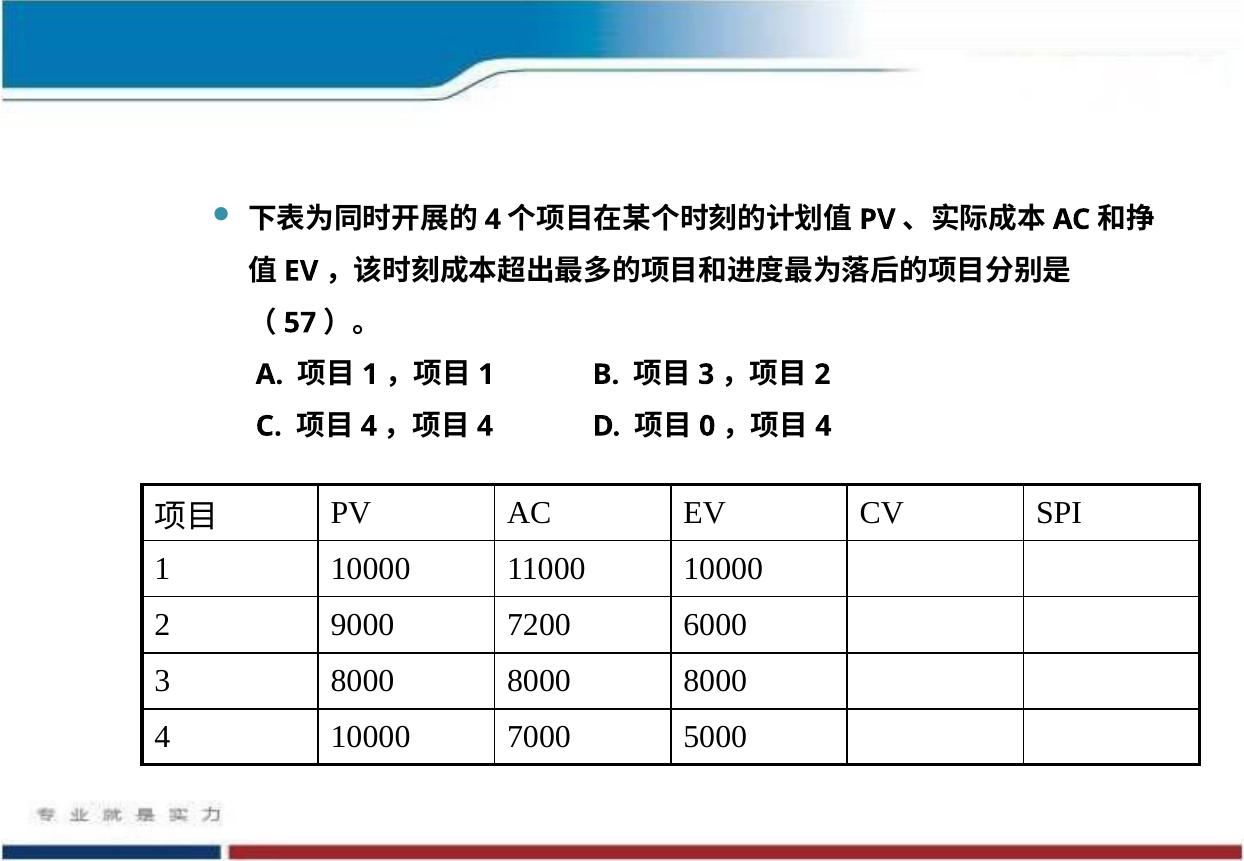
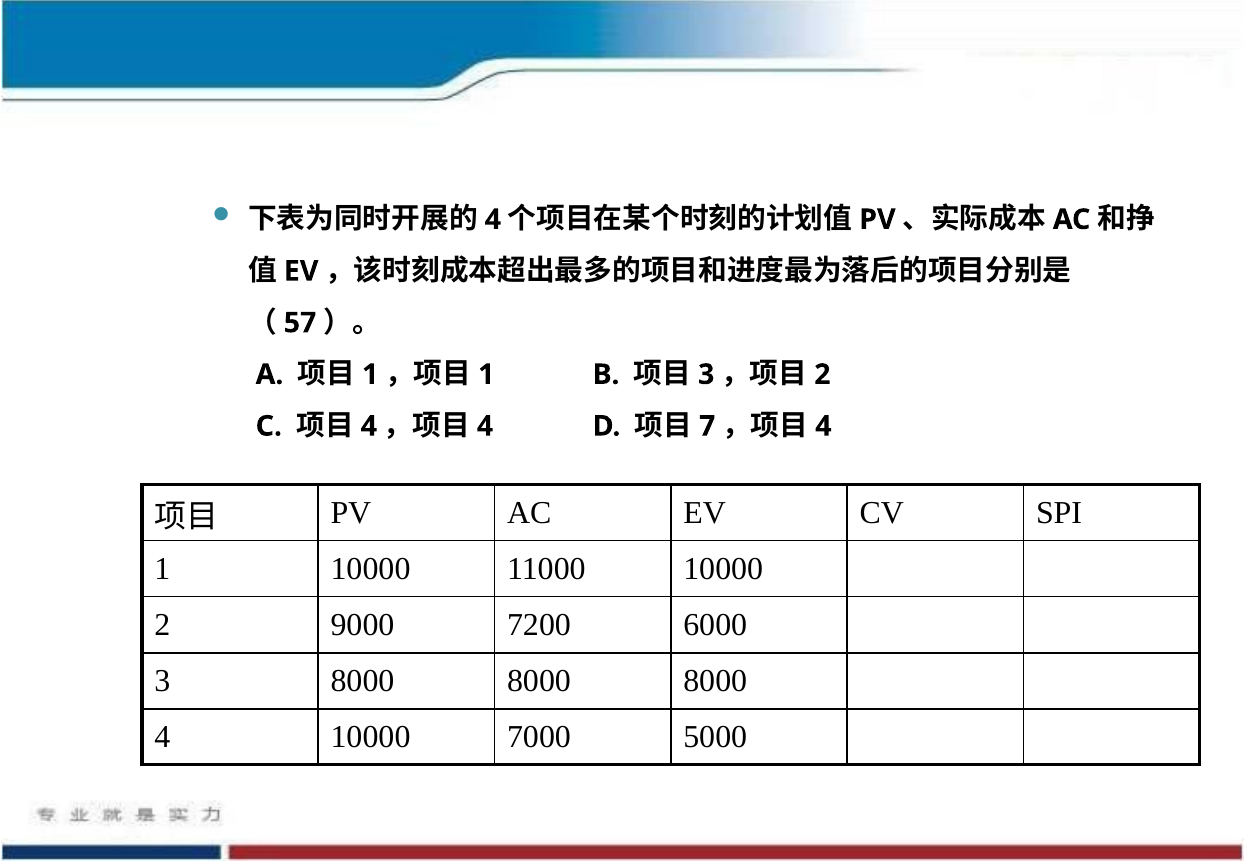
0: 0 -> 7
